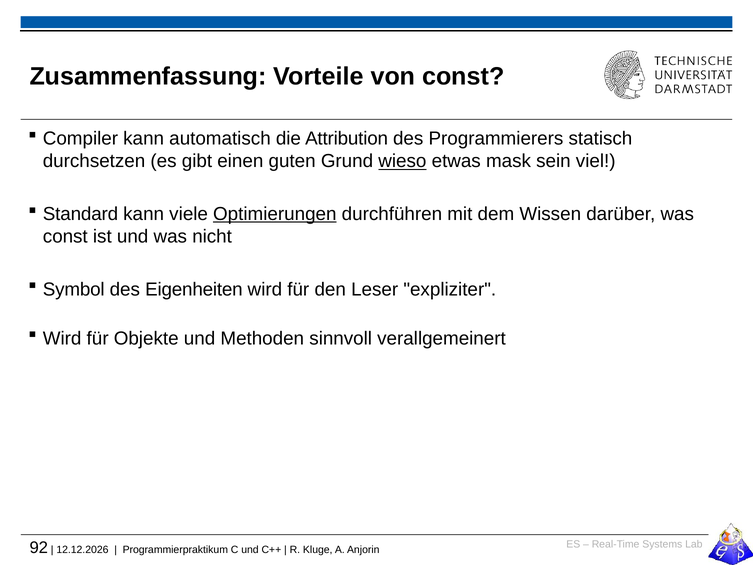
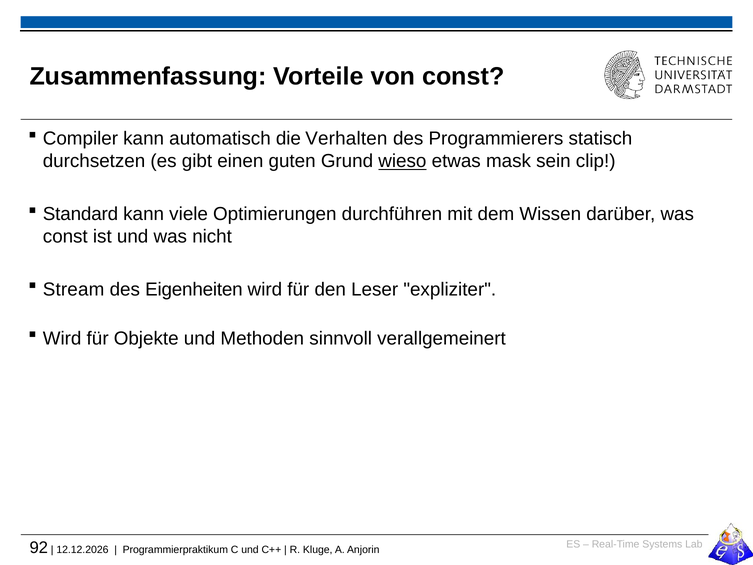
Attribution: Attribution -> Verhalten
viel: viel -> clip
Optimierungen underline: present -> none
Symbol: Symbol -> Stream
